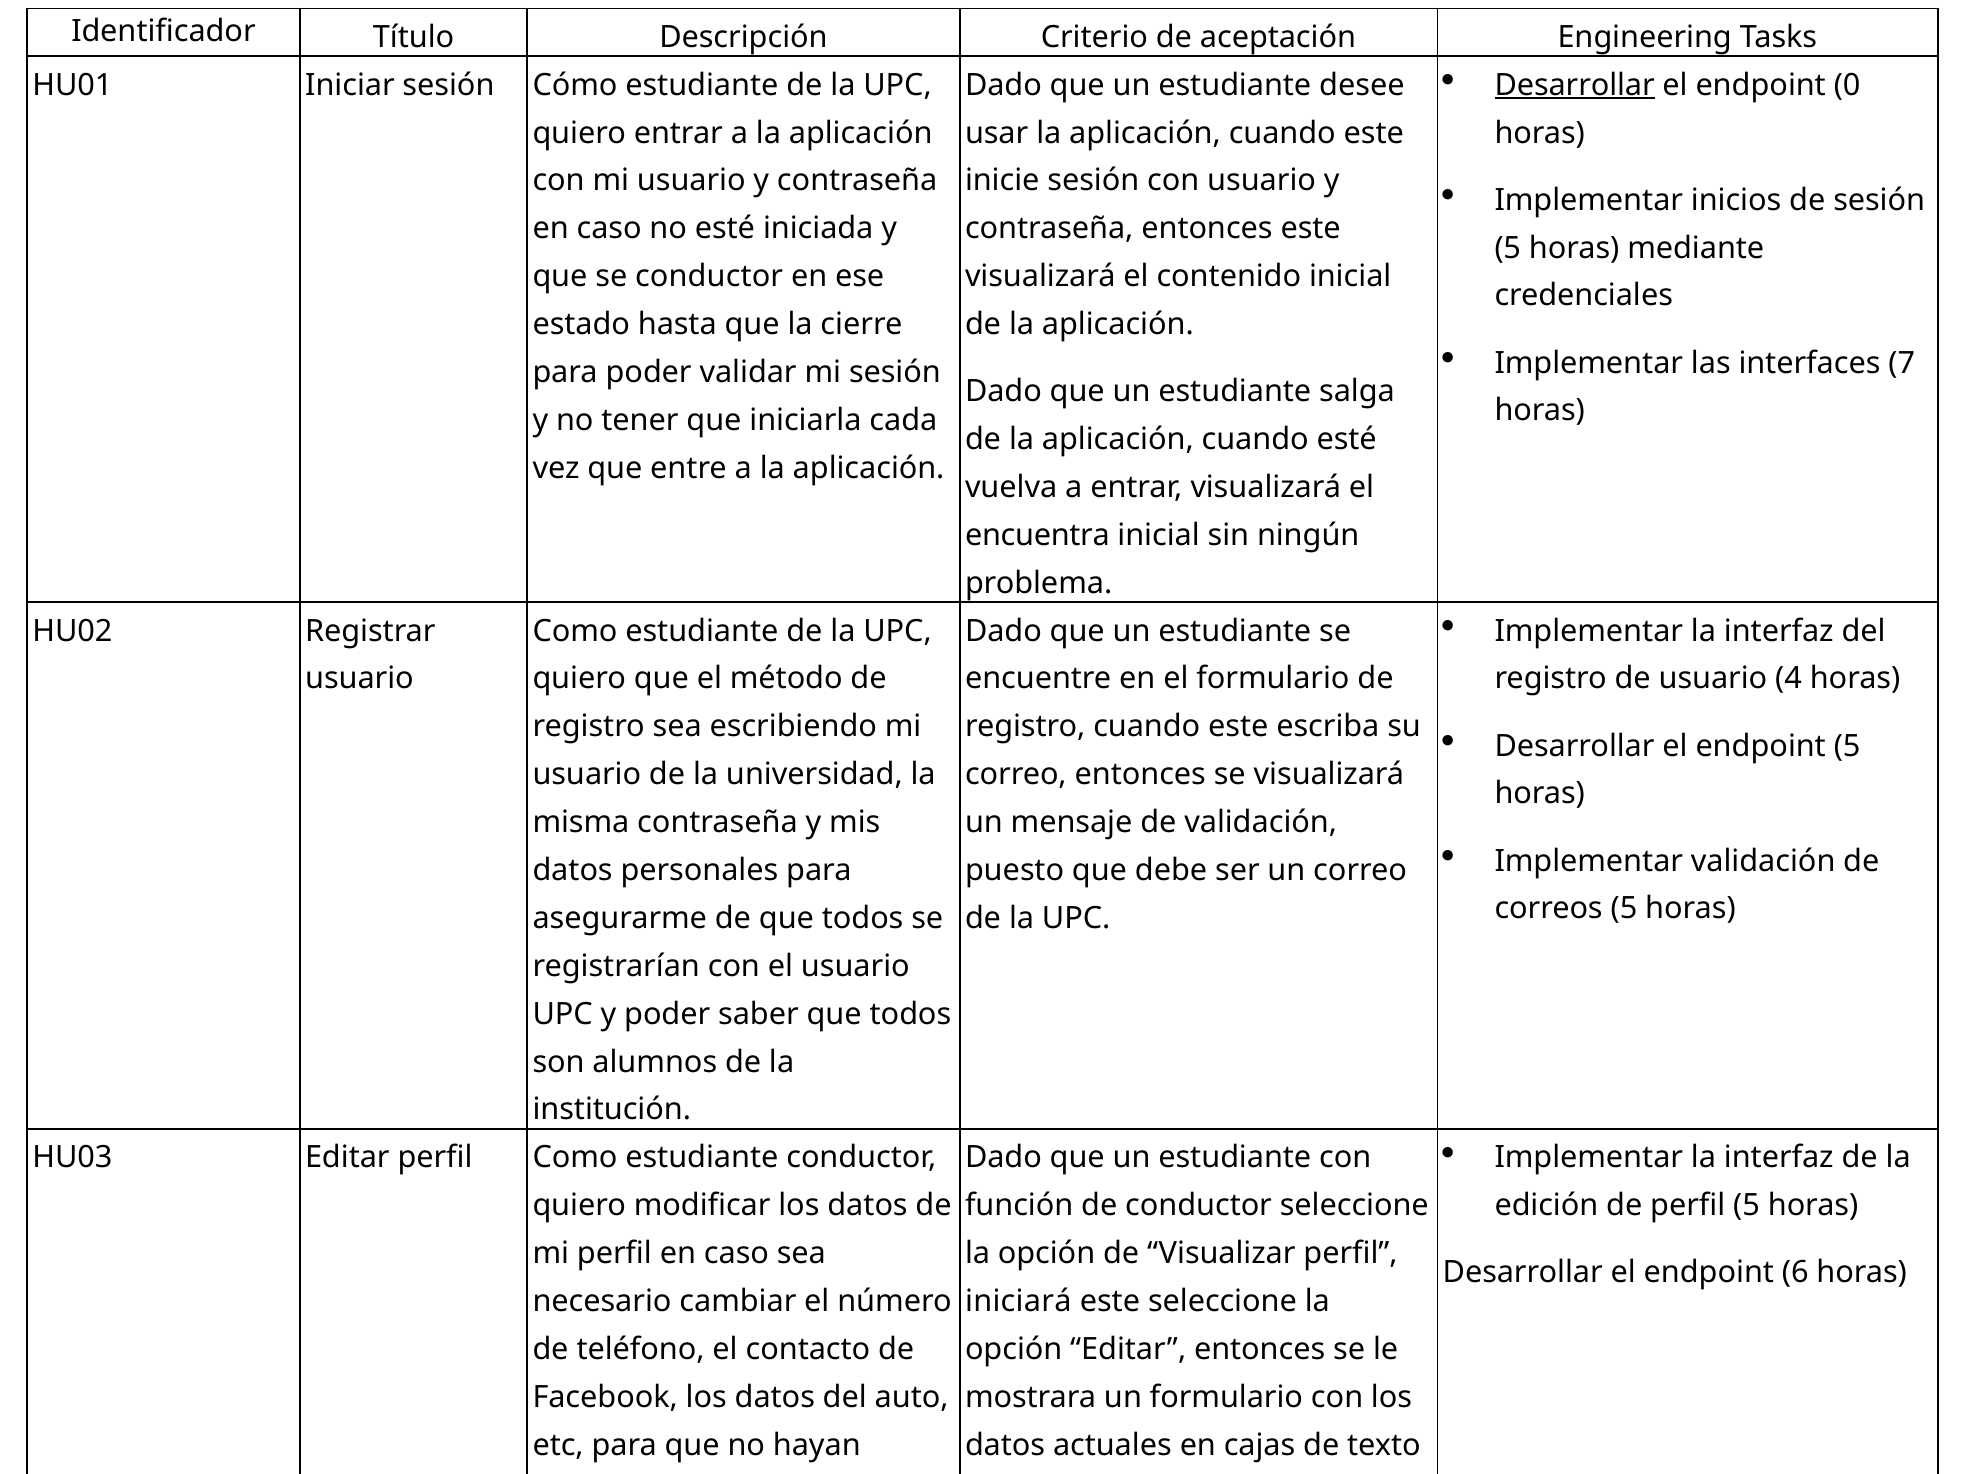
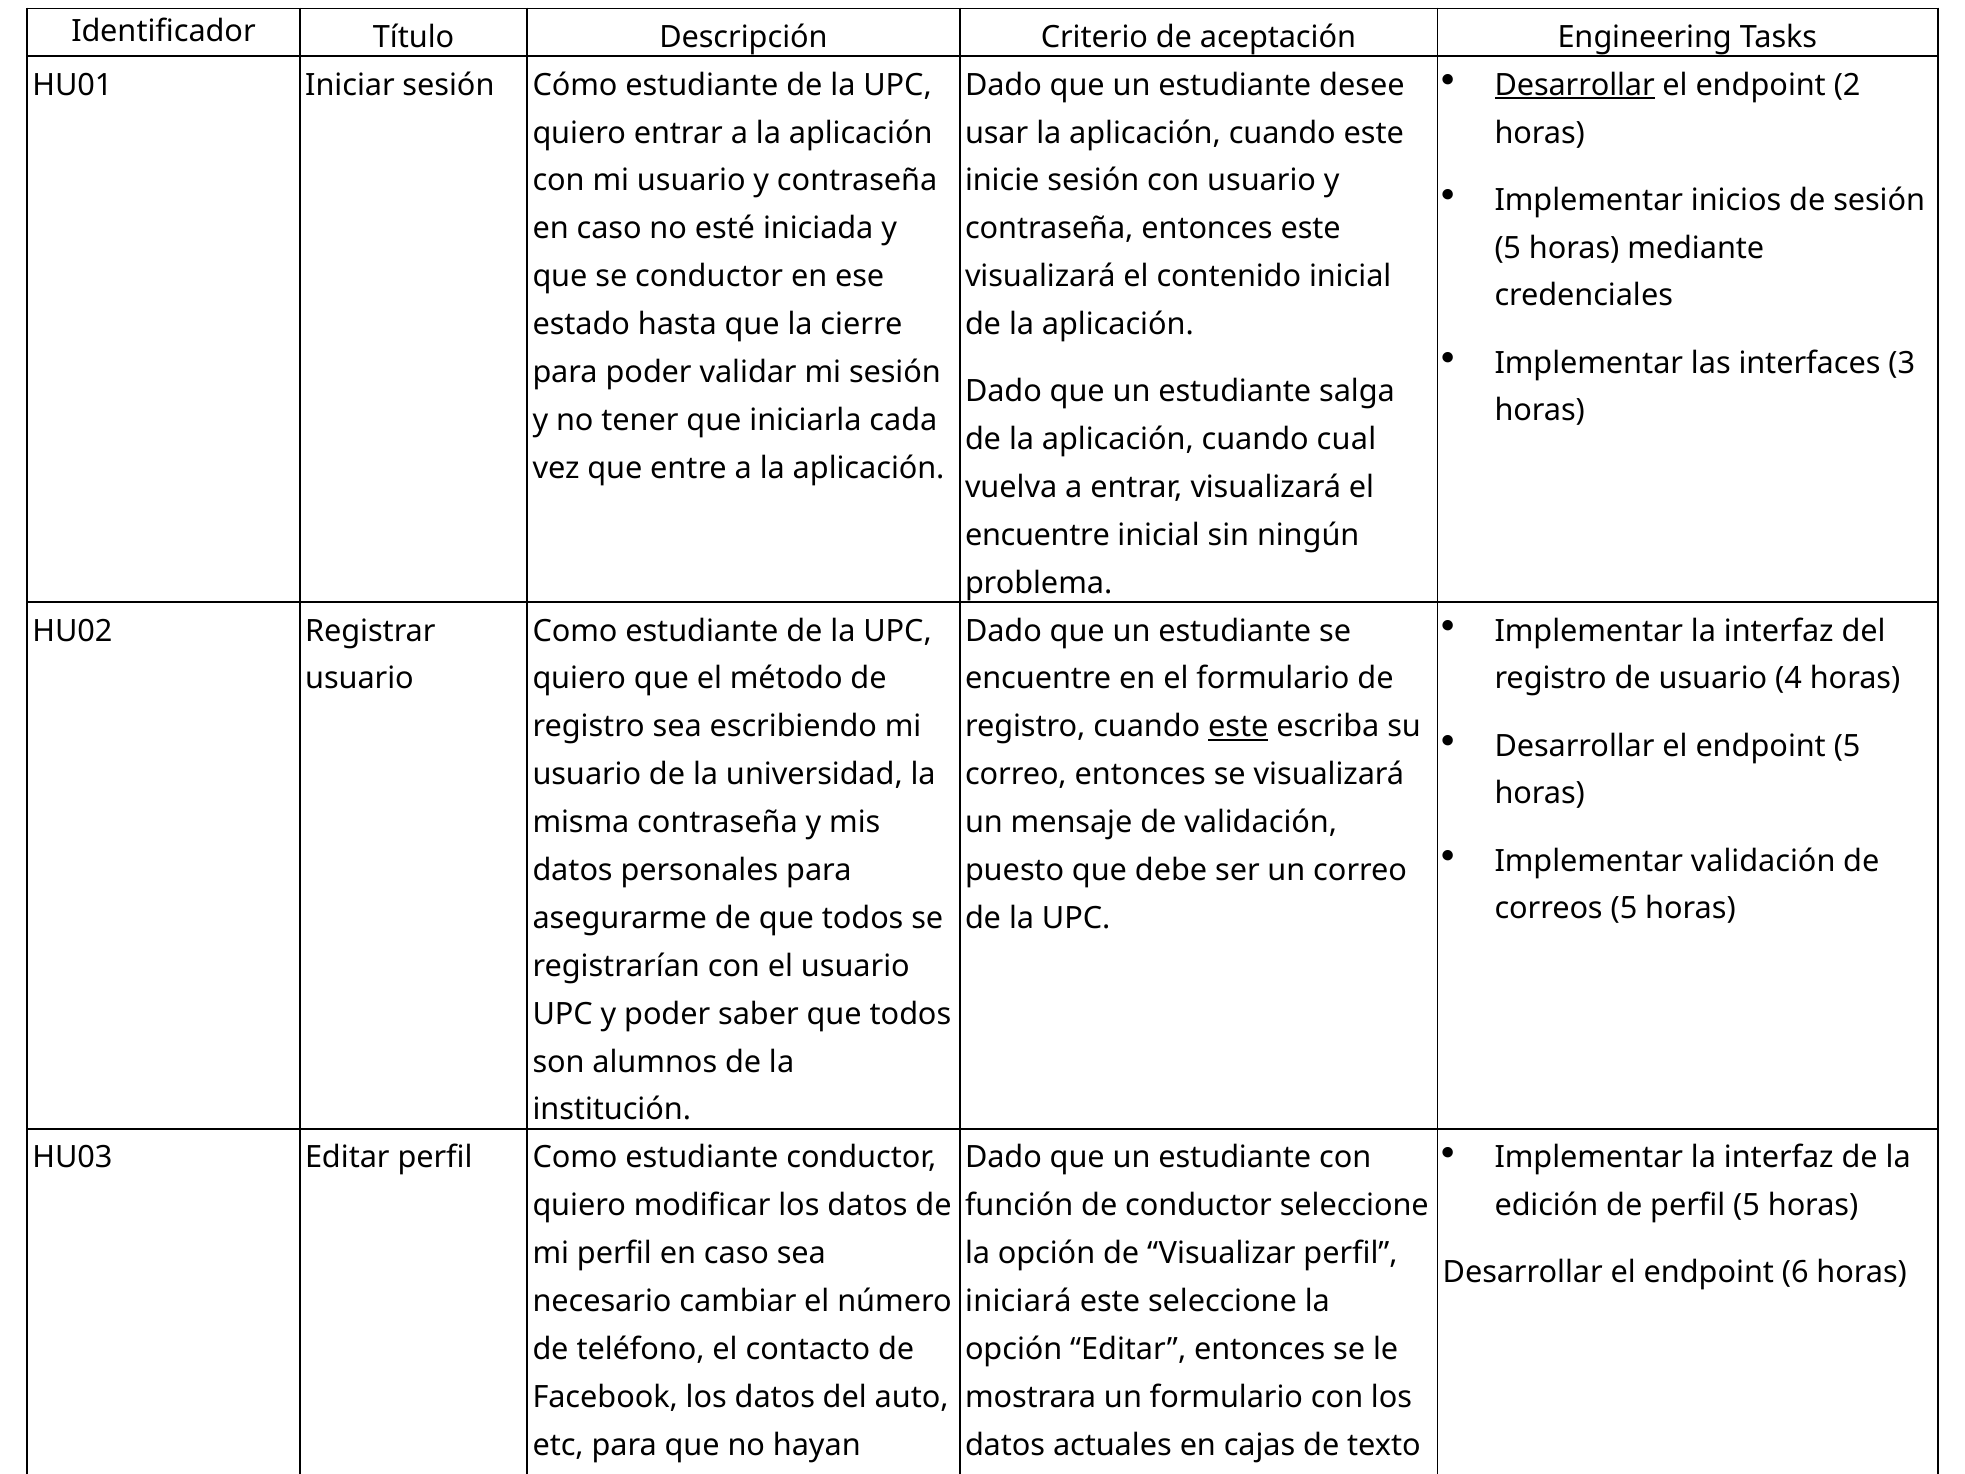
0: 0 -> 2
7: 7 -> 3
cuando esté: esté -> cual
encuentra at (1037, 535): encuentra -> encuentre
este at (1238, 727) underline: none -> present
